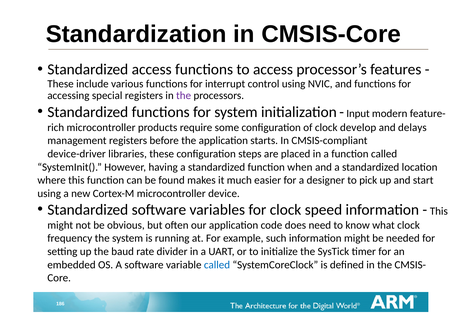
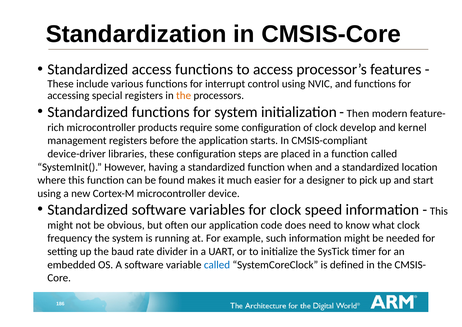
the at (184, 95) colour: purple -> orange
Input: Input -> Then
delays: delays -> kernel
